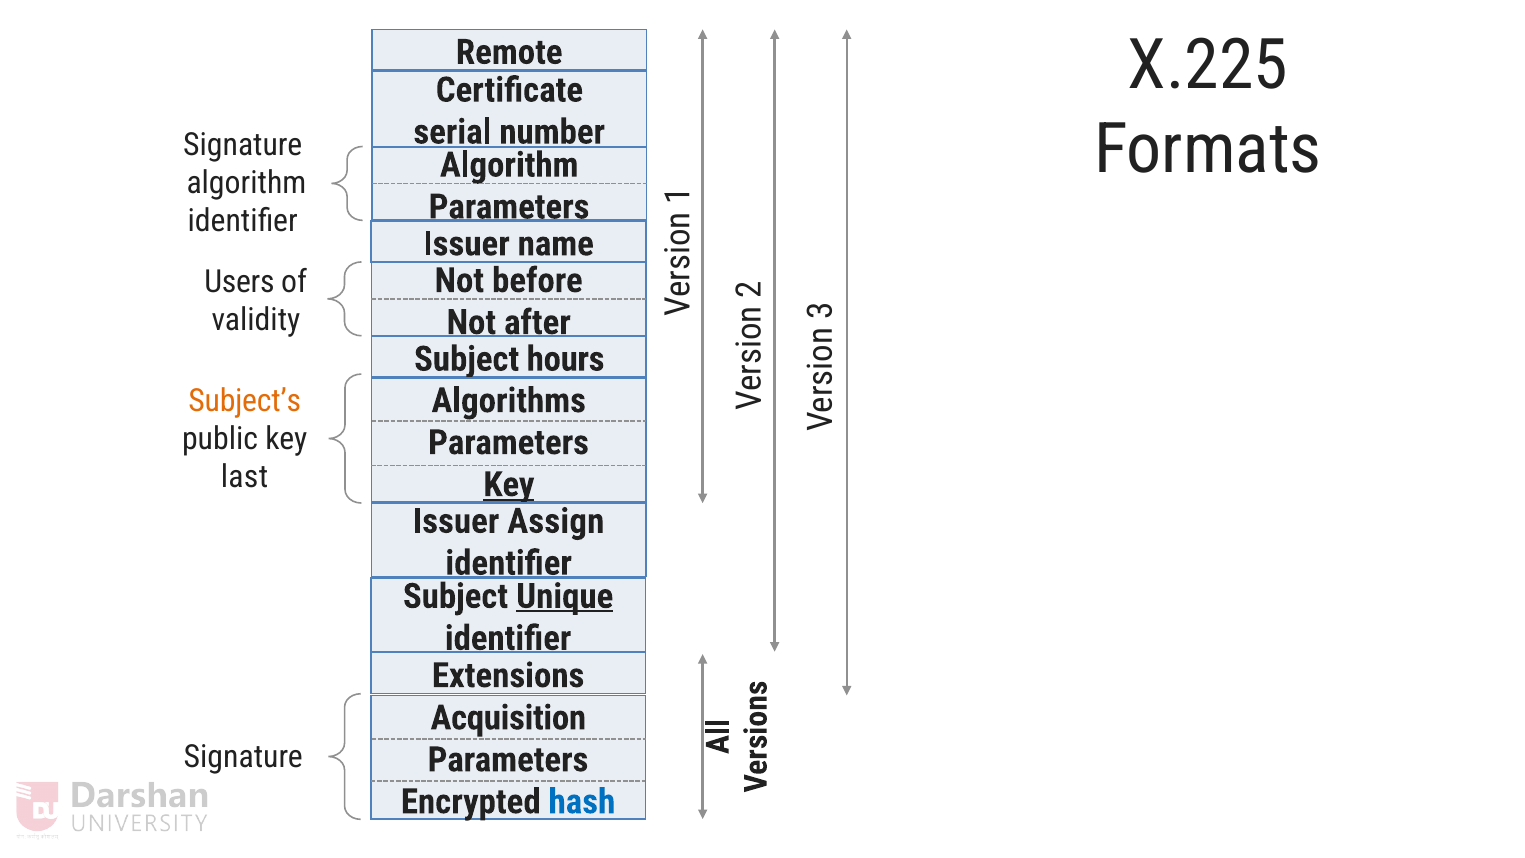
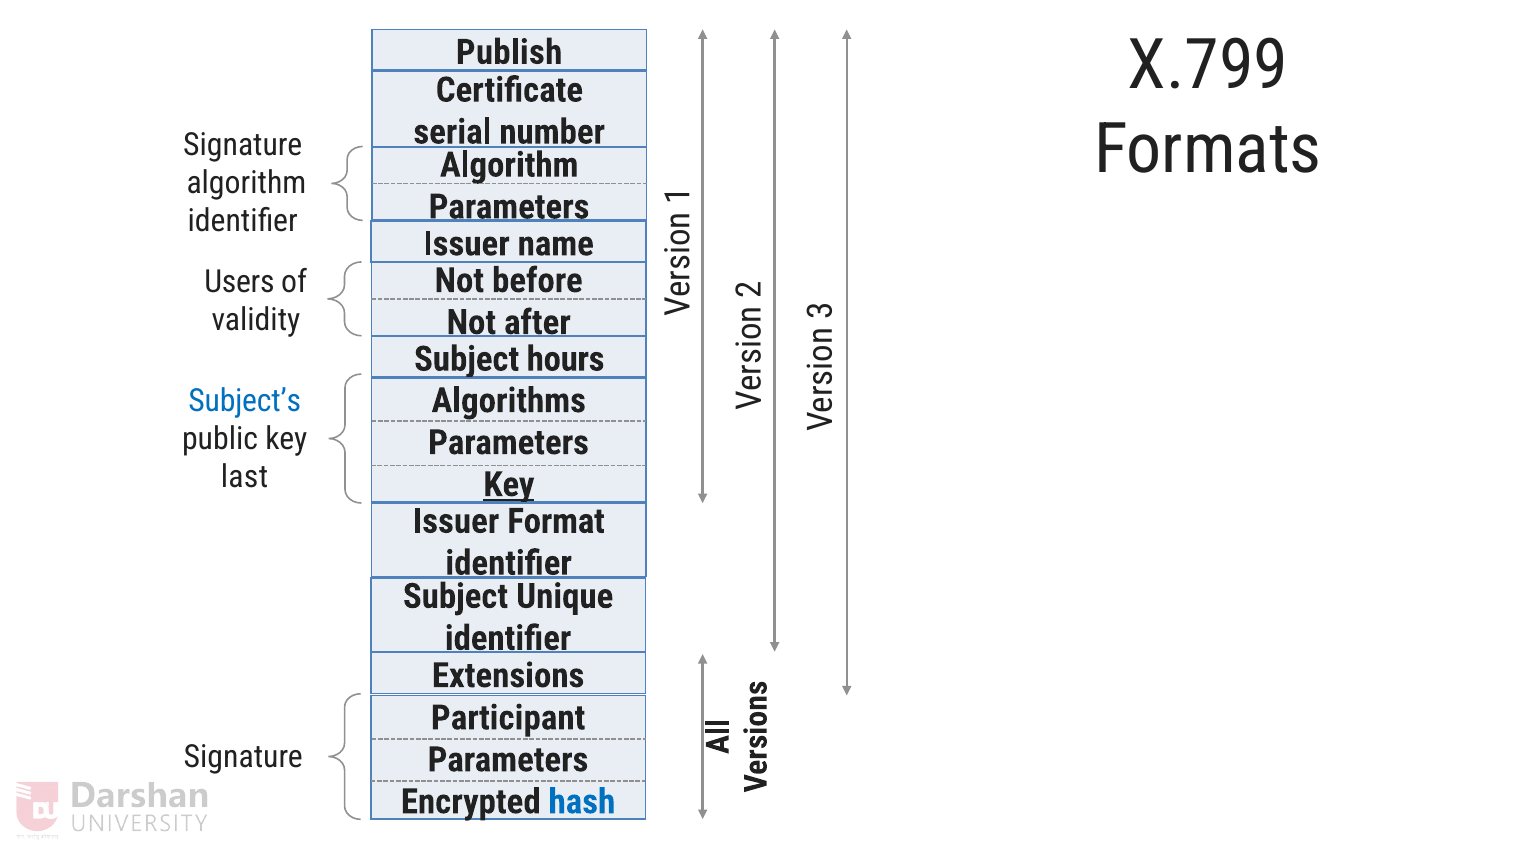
X.225: X.225 -> X.799
Remote: Remote -> Publish
Subject’s colour: orange -> blue
Assign: Assign -> Format
Unique underline: present -> none
Acquisition: Acquisition -> Participant
